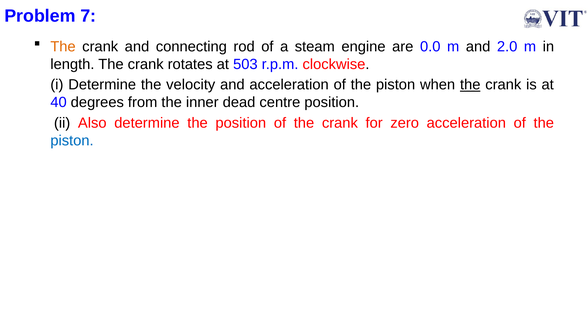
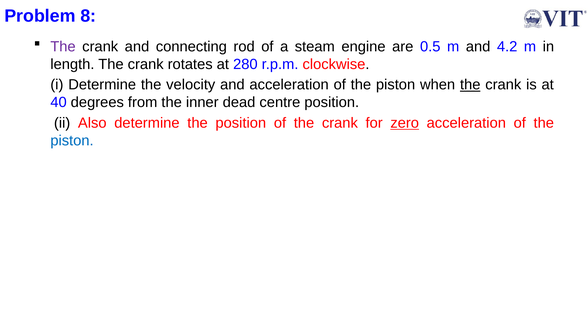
7: 7 -> 8
The at (63, 47) colour: orange -> purple
0.0: 0.0 -> 0.5
2.0: 2.0 -> 4.2
503: 503 -> 280
zero underline: none -> present
